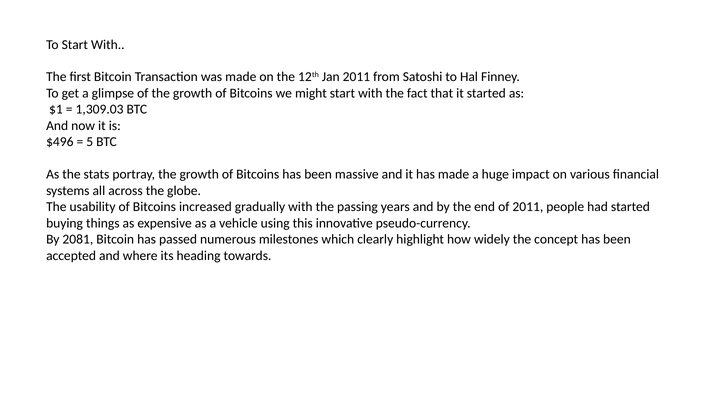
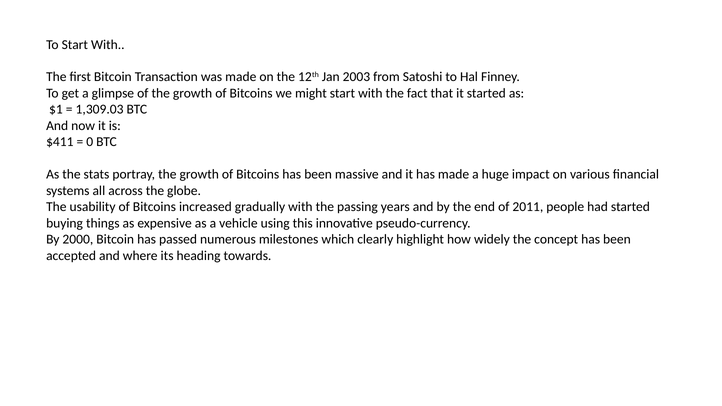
Jan 2011: 2011 -> 2003
$496: $496 -> $411
5: 5 -> 0
2081: 2081 -> 2000
